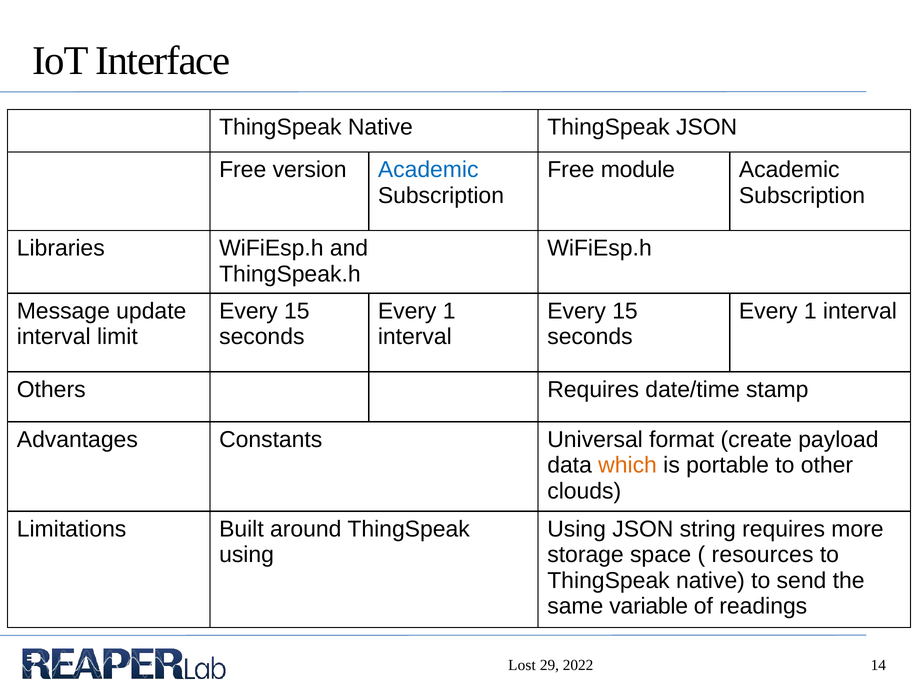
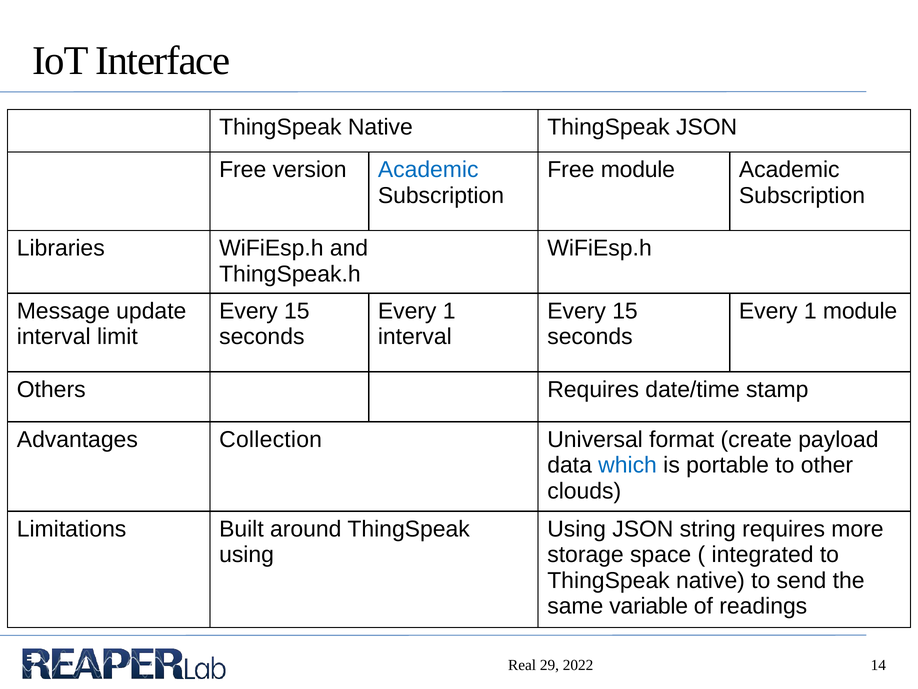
interval at (860, 311): interval -> module
Constants: Constants -> Collection
which colour: orange -> blue
resources: resources -> integrated
Lost: Lost -> Real
